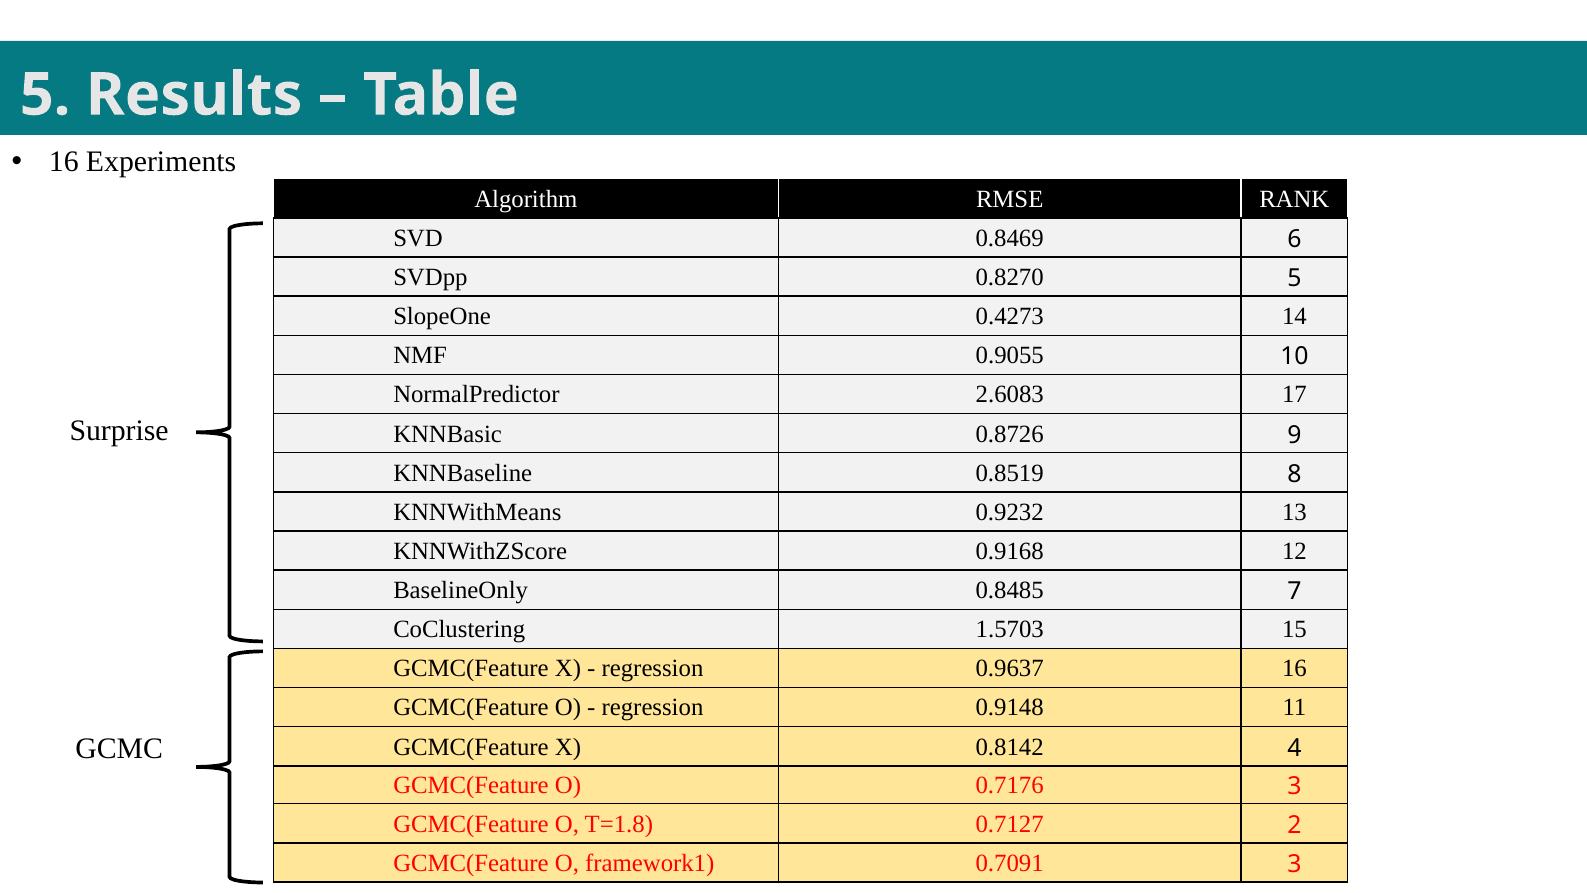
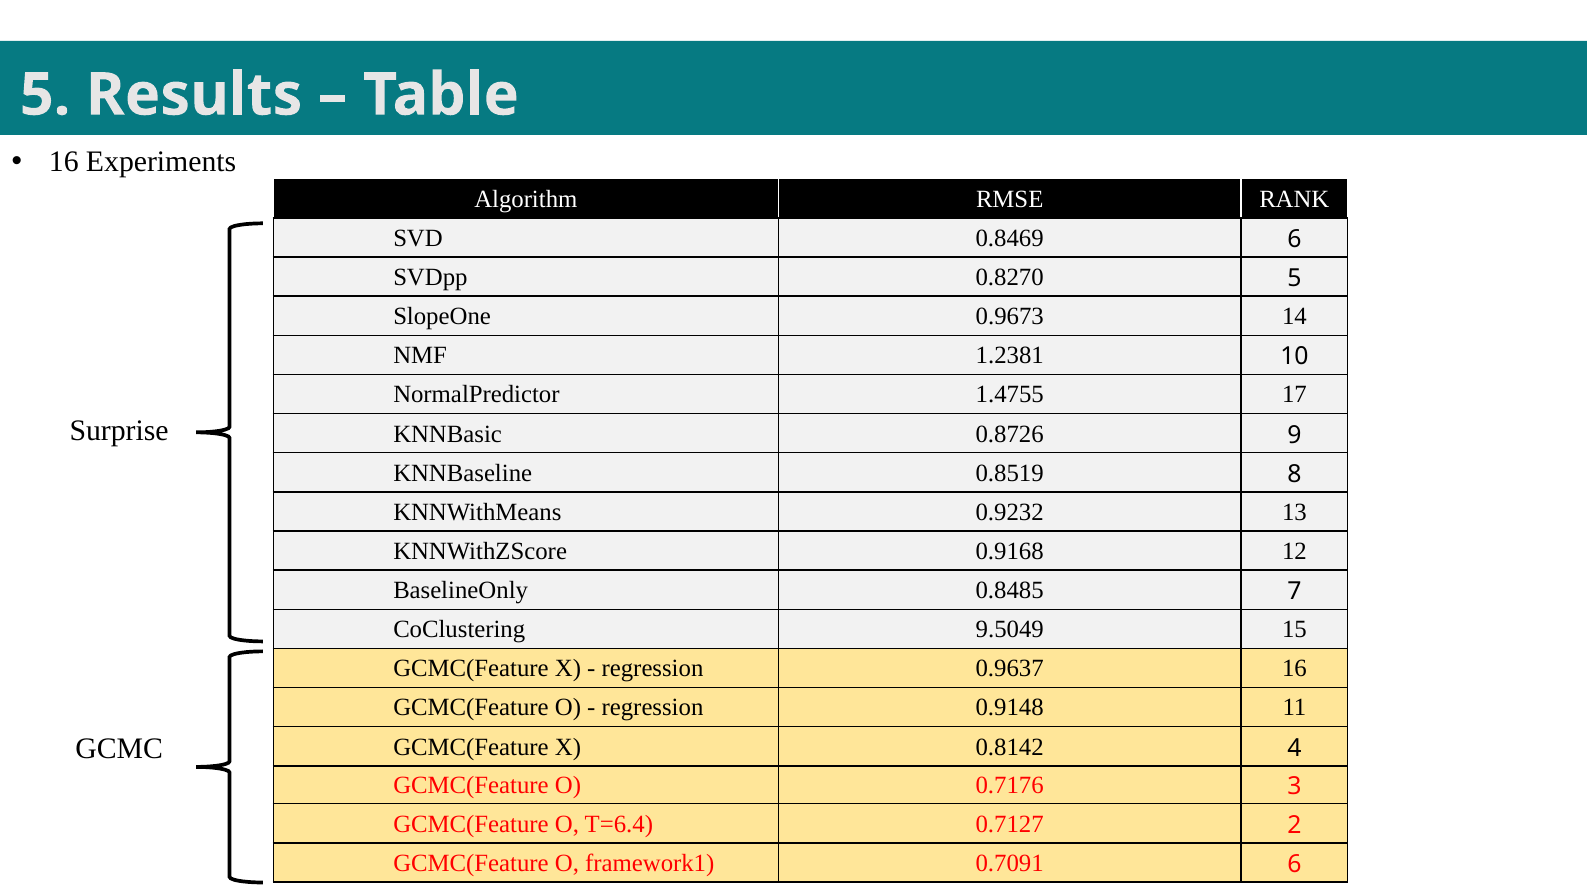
0.4273: 0.4273 -> 0.9673
0.9055: 0.9055 -> 1.2381
2.6083: 2.6083 -> 1.4755
1.5703: 1.5703 -> 9.5049
T=1.8: T=1.8 -> T=6.4
0.7091 3: 3 -> 6
